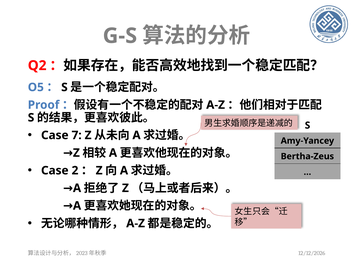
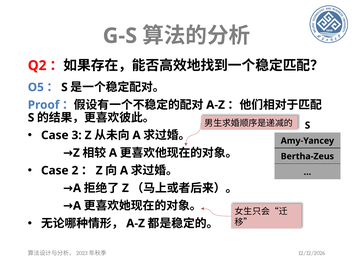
7: 7 -> 3
